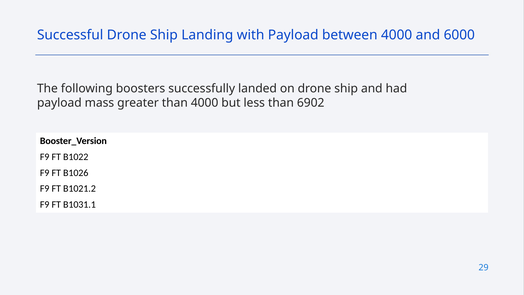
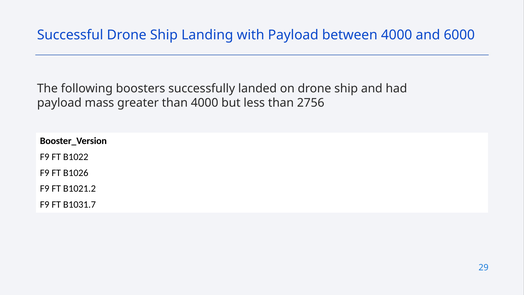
6902: 6902 -> 2756
B1031.1: B1031.1 -> B1031.7
